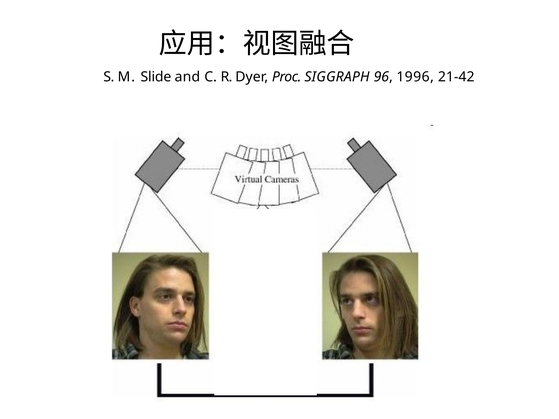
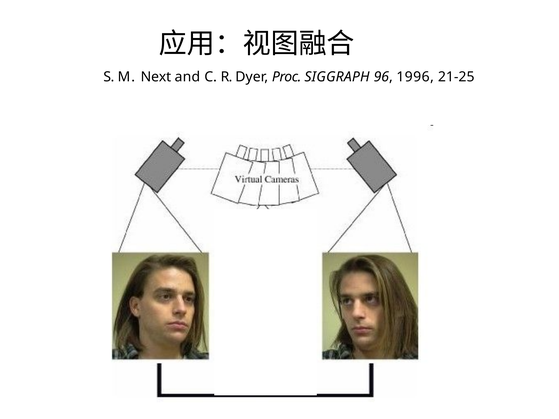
Slide: Slide -> Next
21-42: 21-42 -> 21-25
